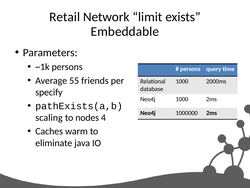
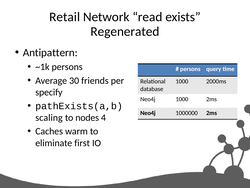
limit: limit -> read
Embeddable: Embeddable -> Regenerated
Parameters: Parameters -> Antipattern
55: 55 -> 30
java: java -> first
